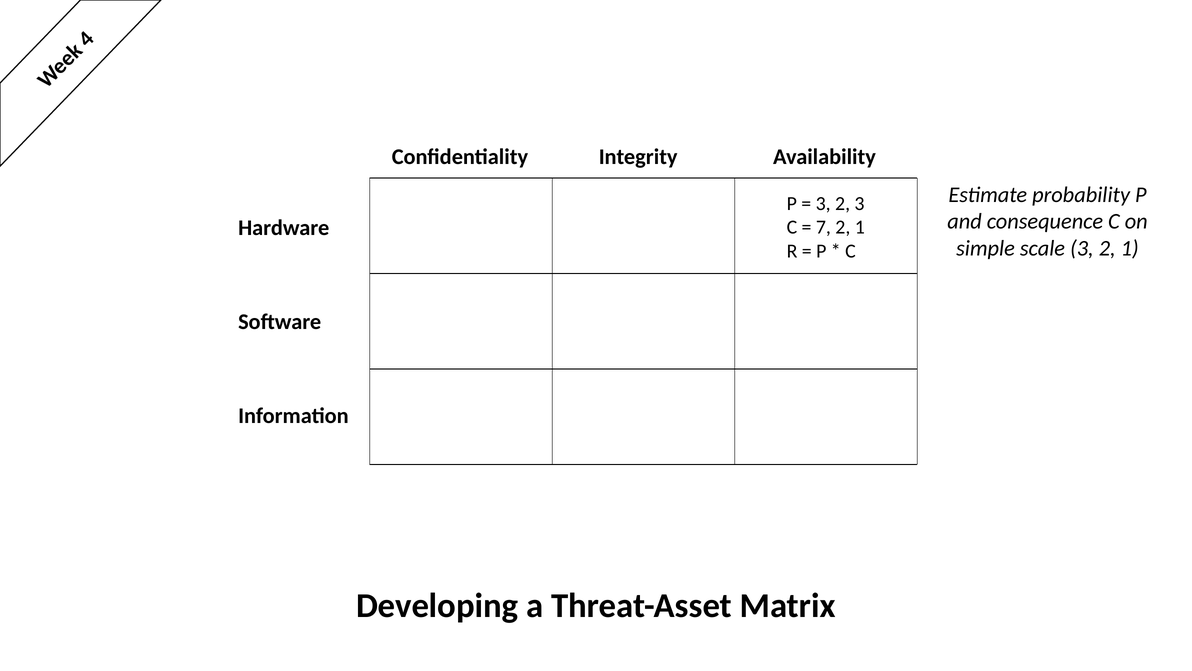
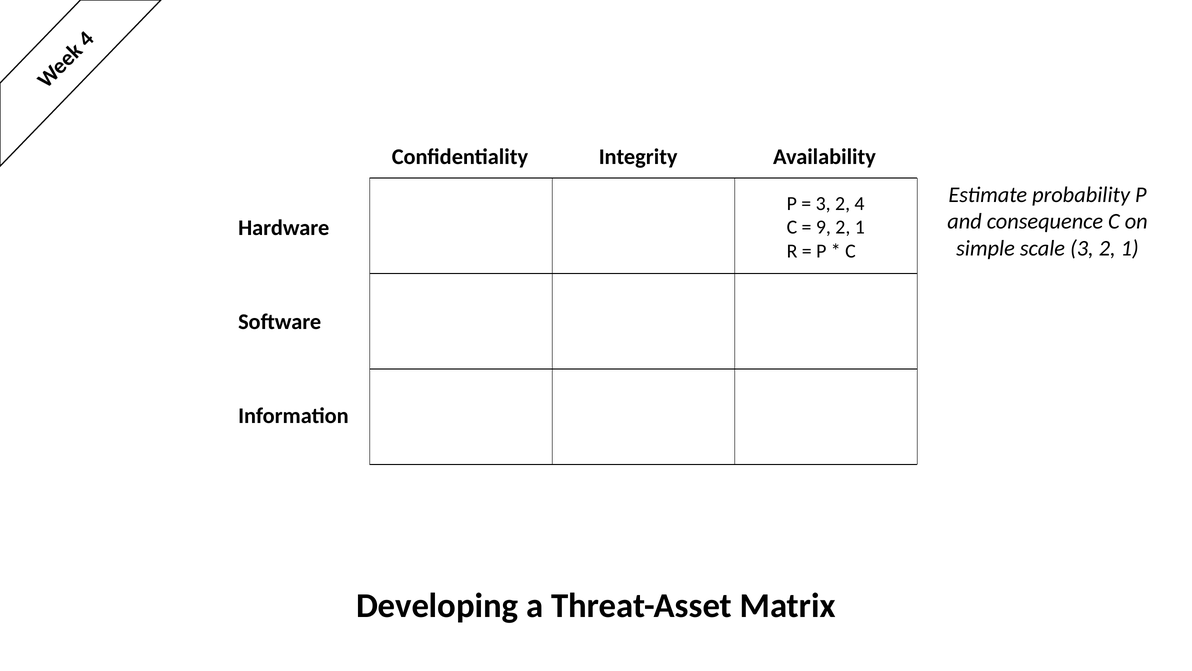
2 3: 3 -> 4
7: 7 -> 9
